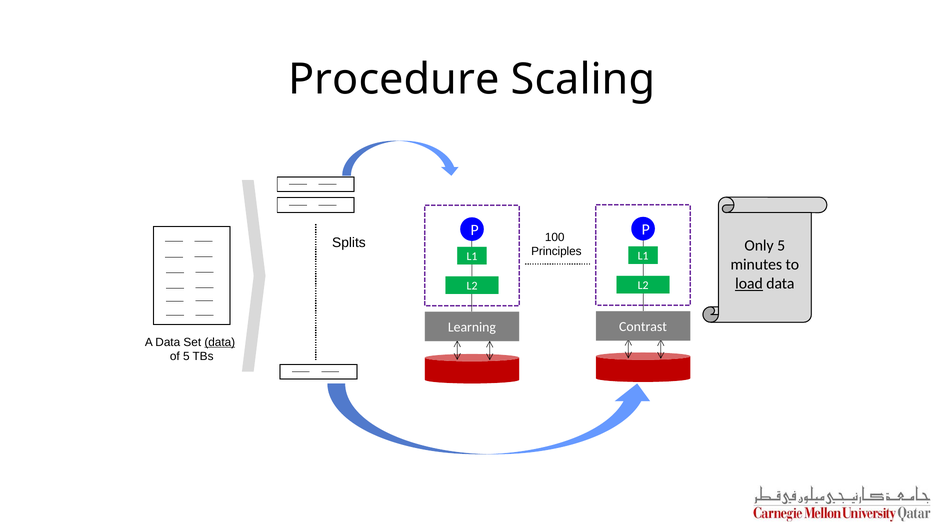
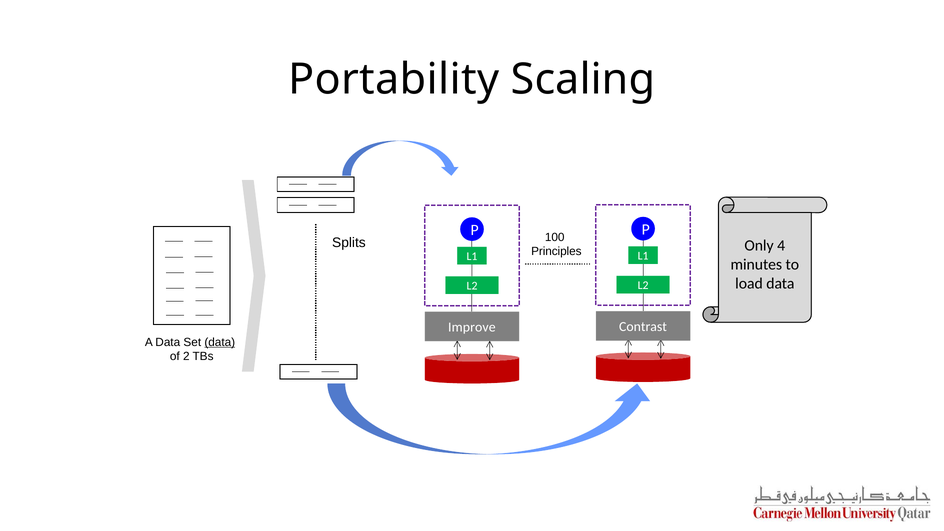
Procedure: Procedure -> Portability
Only 5: 5 -> 4
load underline: present -> none
Learning: Learning -> Improve
of 5: 5 -> 2
